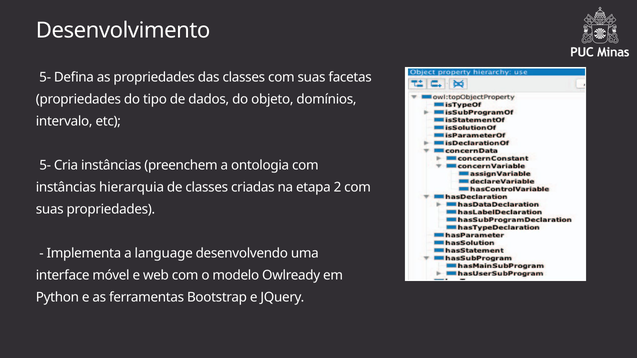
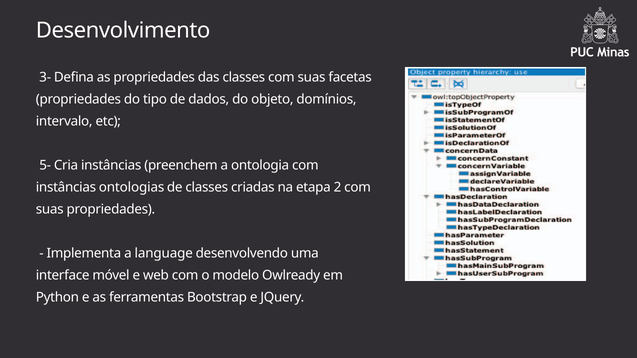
5- at (45, 77): 5- -> 3-
hierarquia: hierarquia -> ontologias
